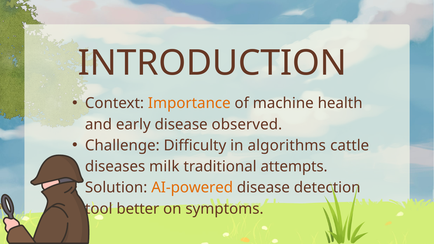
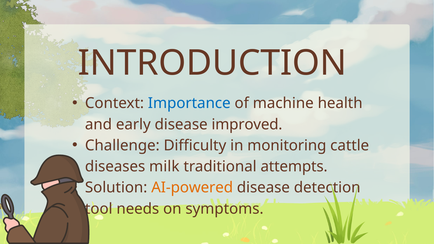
Importance colour: orange -> blue
observed: observed -> improved
algorithms: algorithms -> monitoring
better: better -> needs
